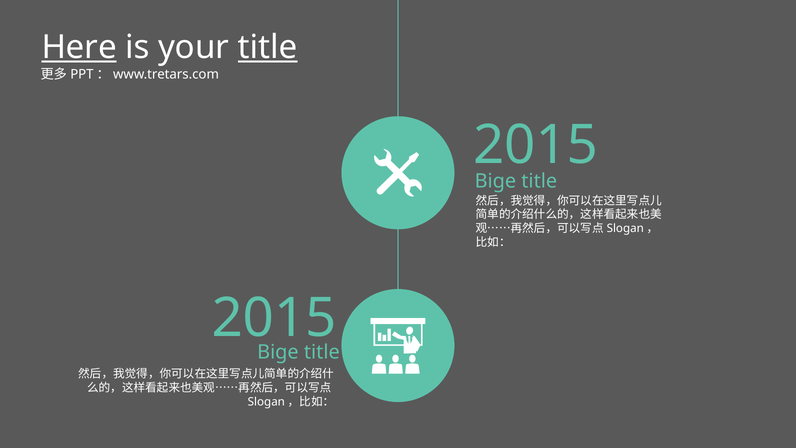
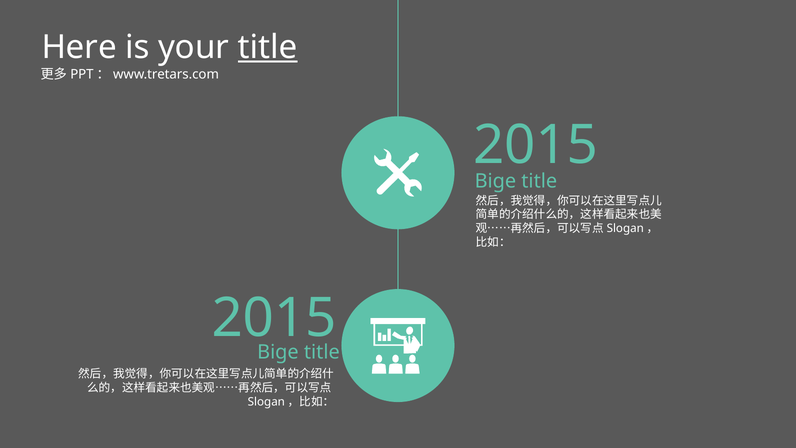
Here underline: present -> none
